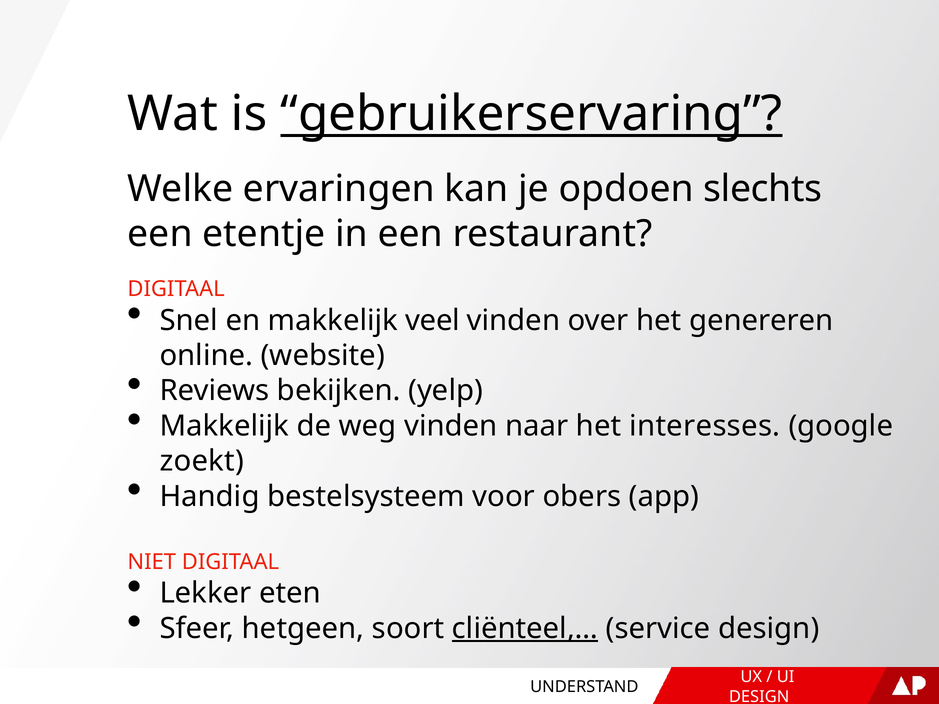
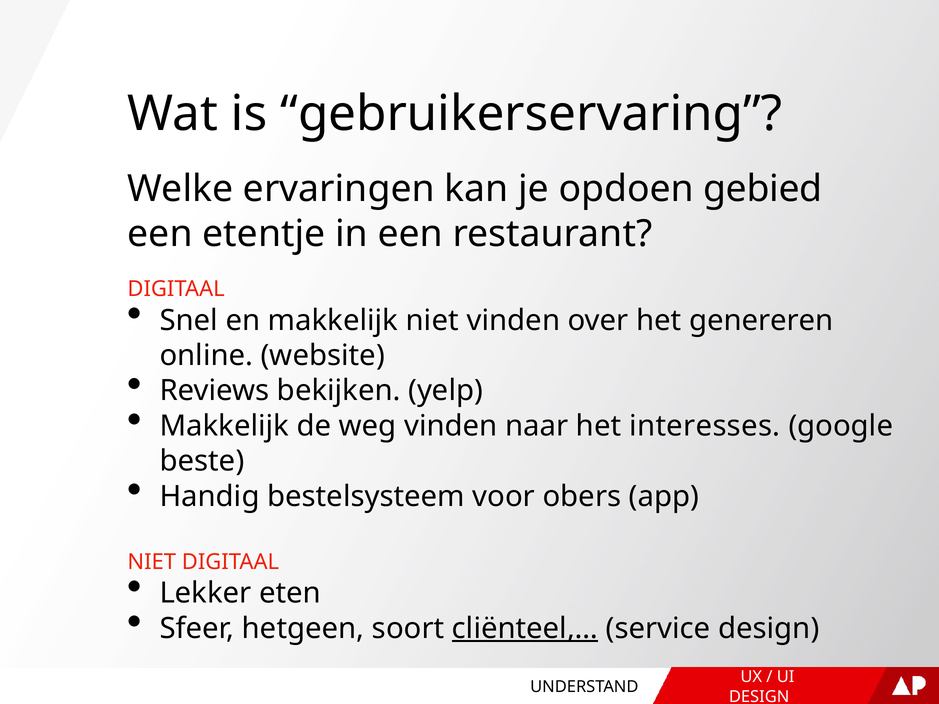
gebruikerservaring underline: present -> none
slechts: slechts -> gebied
makkelijk veel: veel -> niet
zoekt: zoekt -> beste
